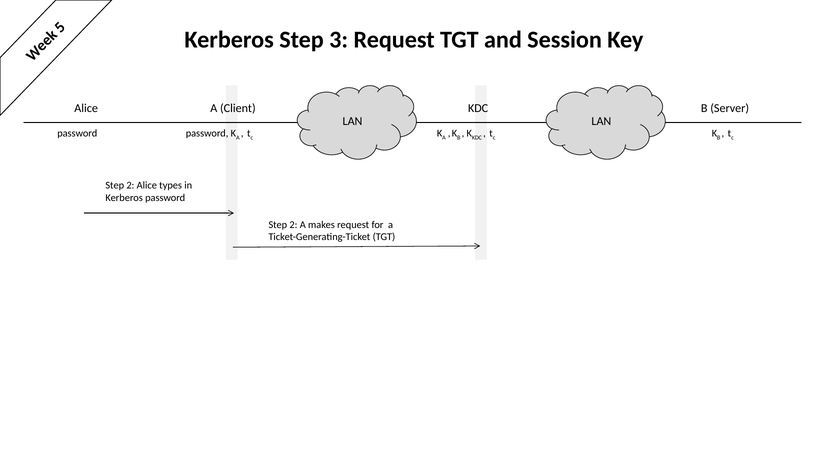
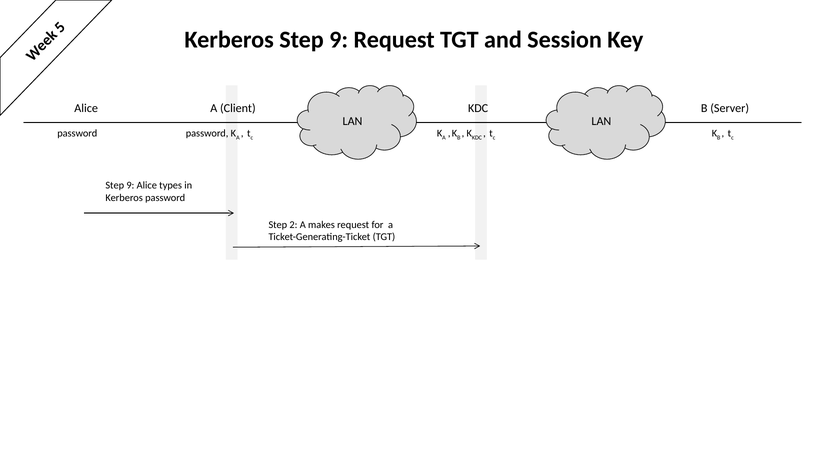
Kerberos Step 3: 3 -> 9
2 at (130, 185): 2 -> 9
